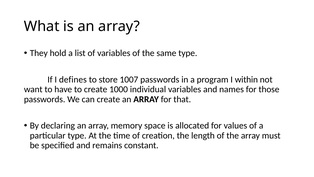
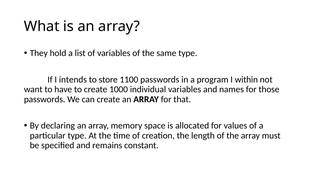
defines: defines -> intends
1007: 1007 -> 1100
